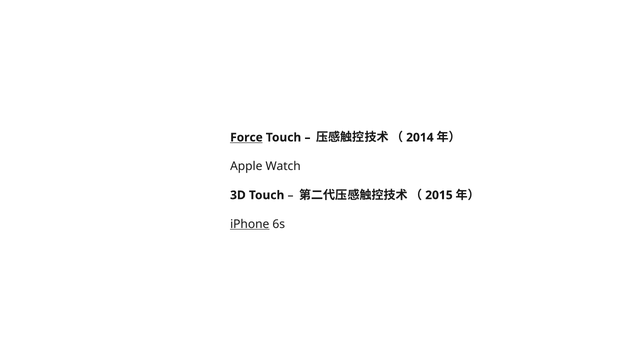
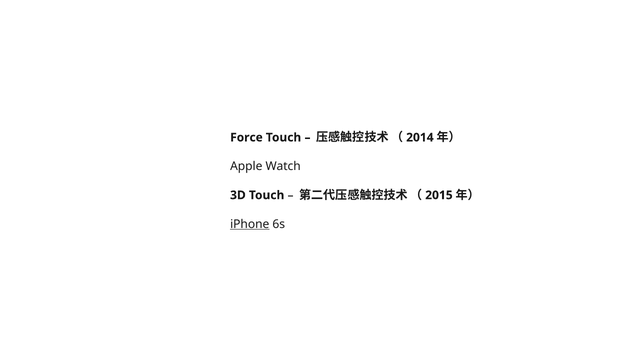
Force underline: present -> none
